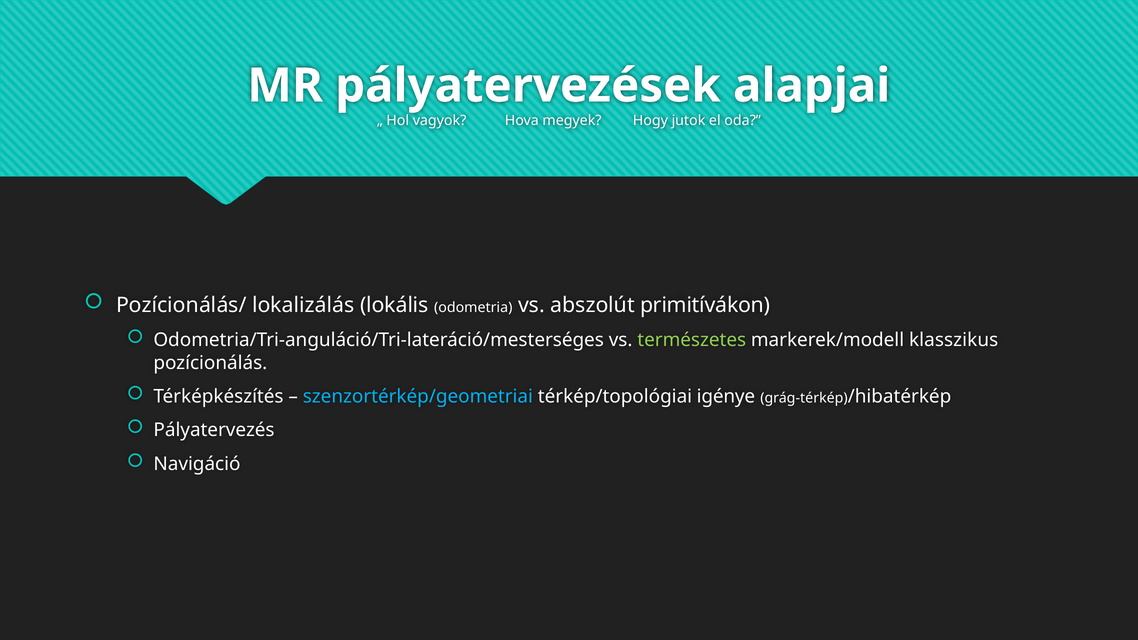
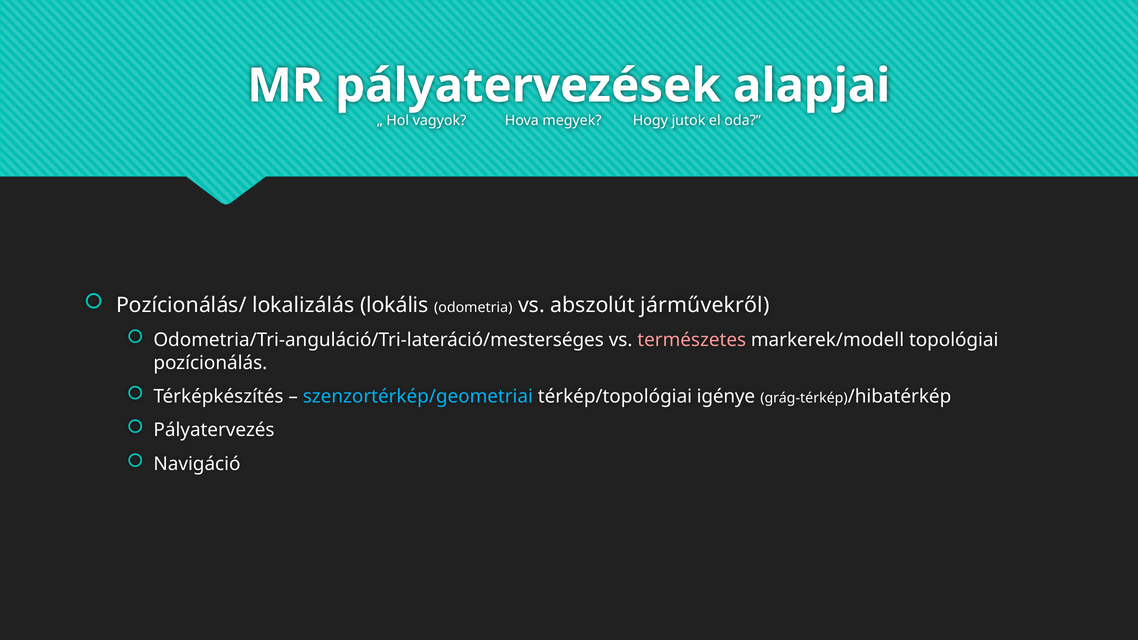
primitívákon: primitívákon -> járművekről
természetes colour: light green -> pink
klasszikus: klasszikus -> topológiai
